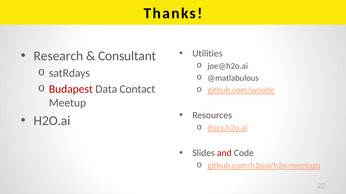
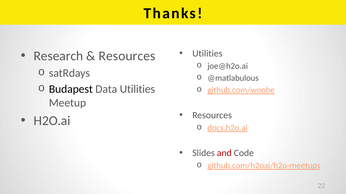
Consultant at (127, 56): Consultant -> Resources
Budapest colour: red -> black
Data Contact: Contact -> Utilities
